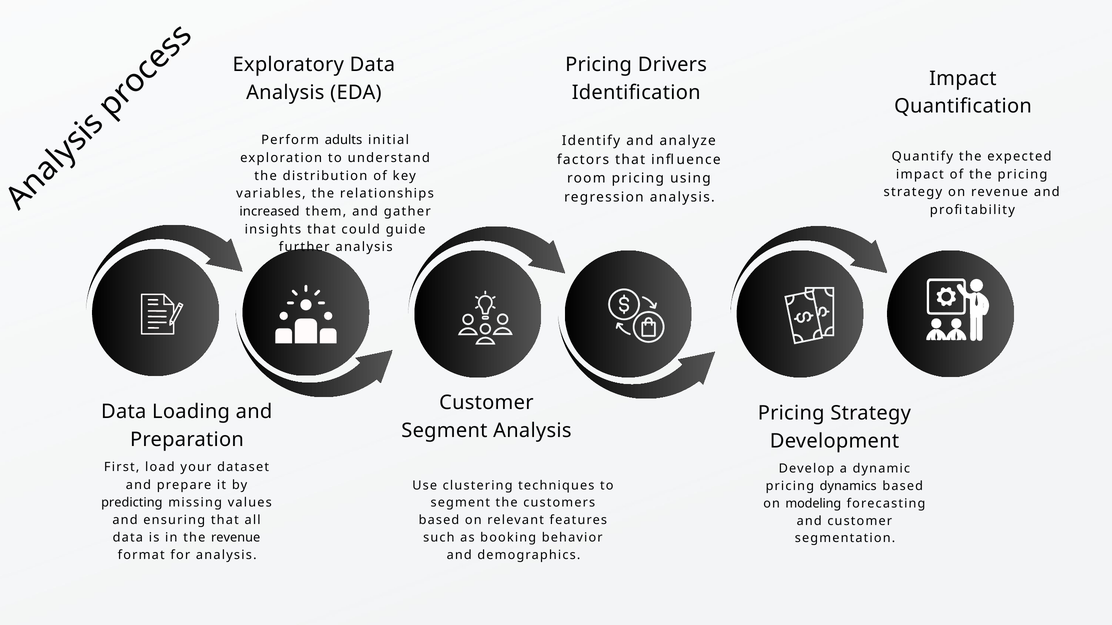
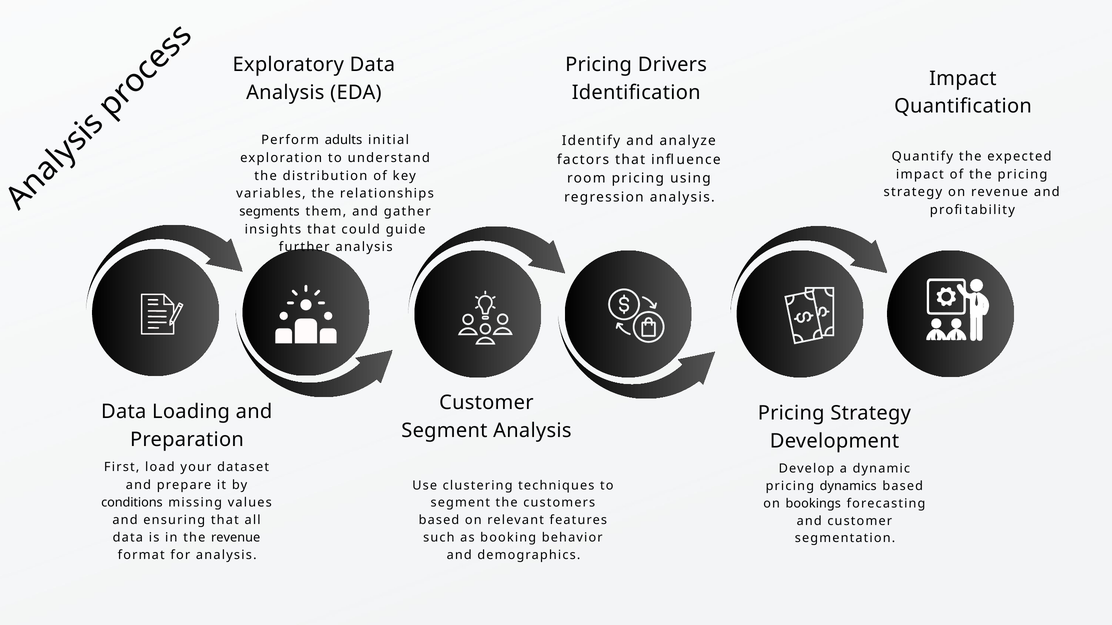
increased: increased -> segments
predicting: predicting -> conditions
modeling: modeling -> bookings
